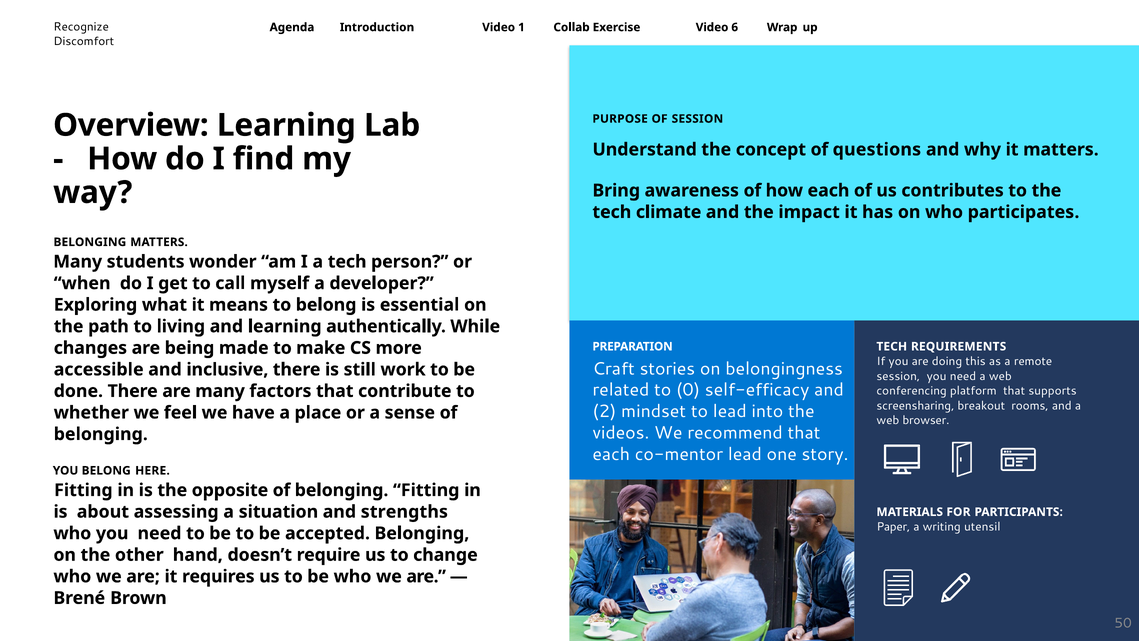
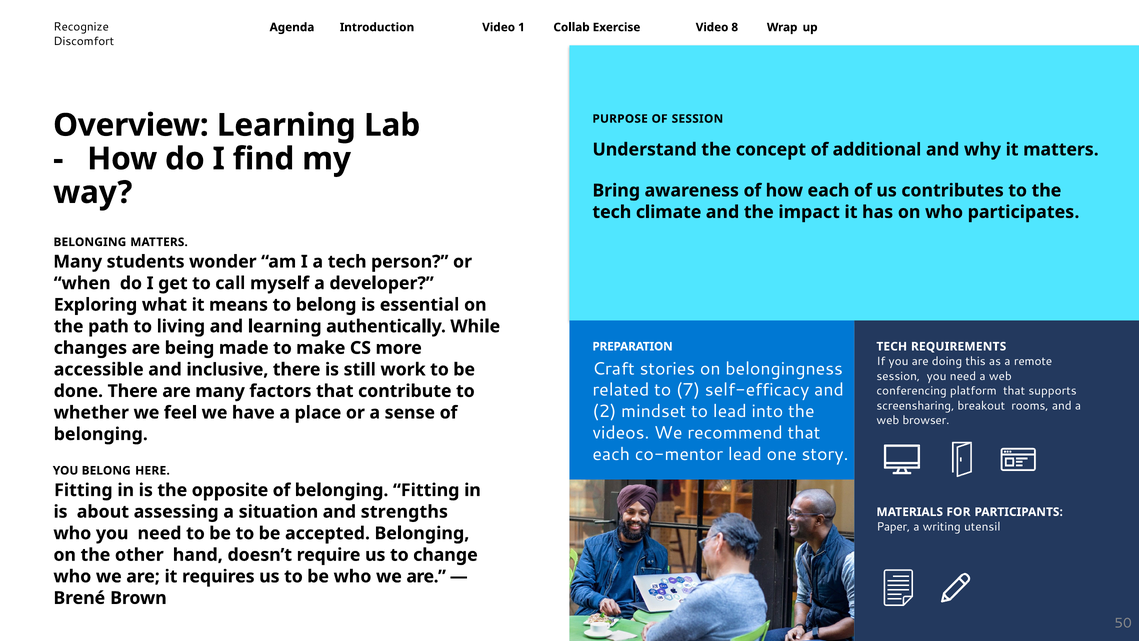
6: 6 -> 8
questions: questions -> additional
0: 0 -> 7
